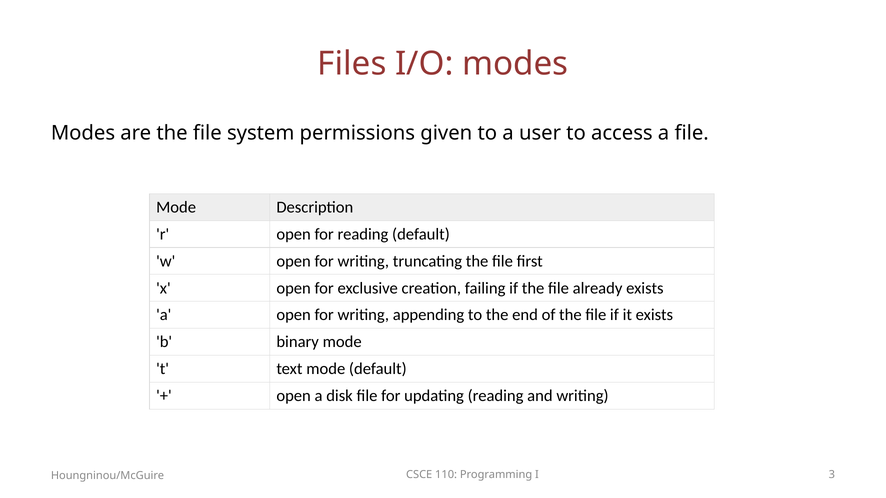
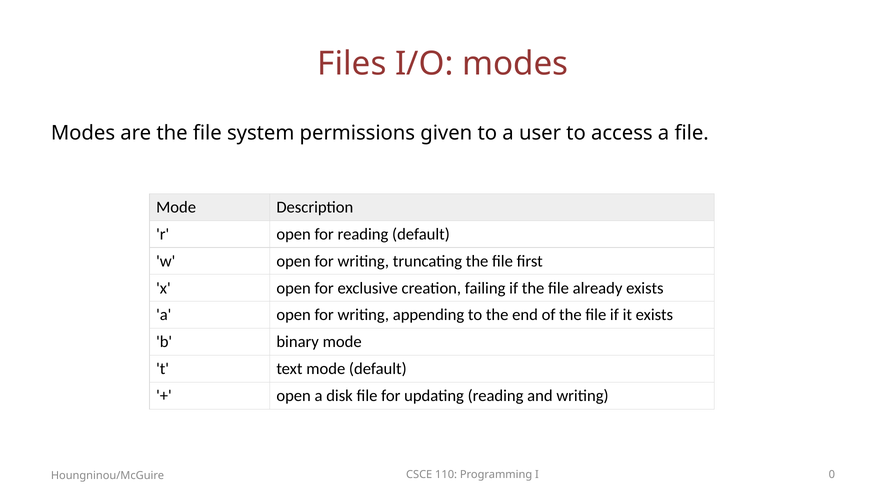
3: 3 -> 0
